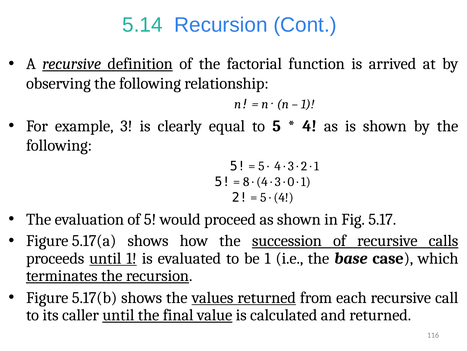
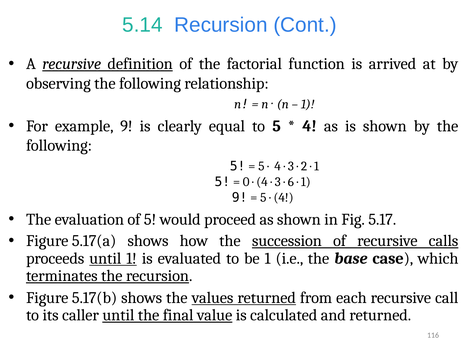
example 3: 3 -> 9
8: 8 -> 0
0: 0 -> 6
2 at (240, 197): 2 -> 9
